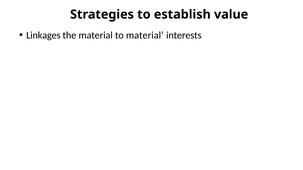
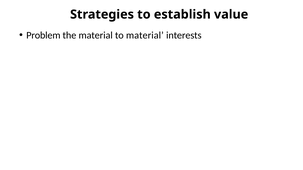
Linkages: Linkages -> Problem
